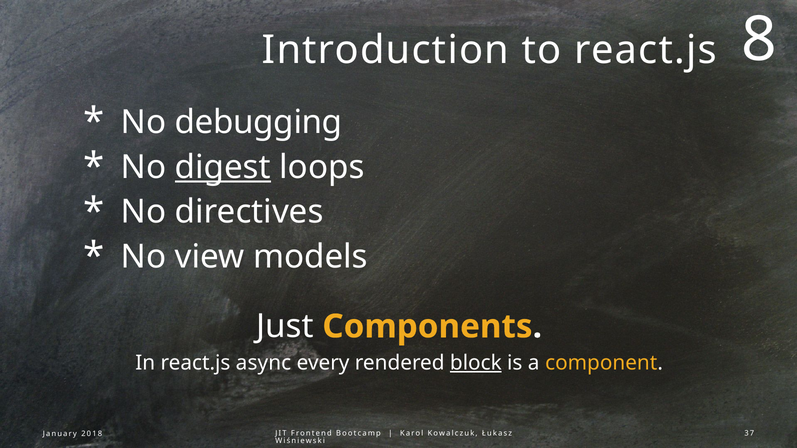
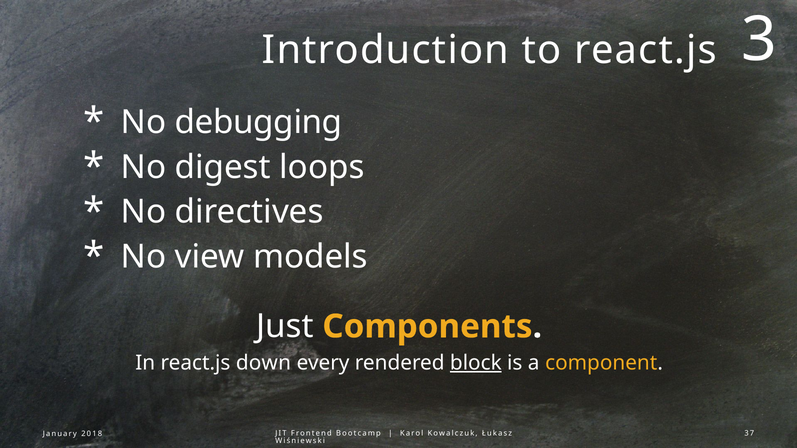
8: 8 -> 3
digest underline: present -> none
async: async -> down
